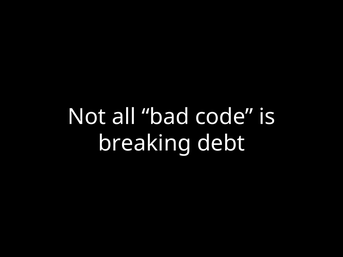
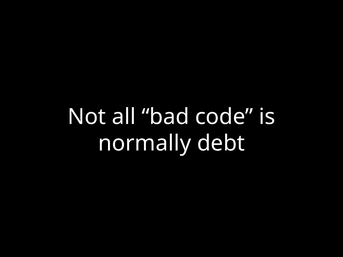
breaking: breaking -> normally
